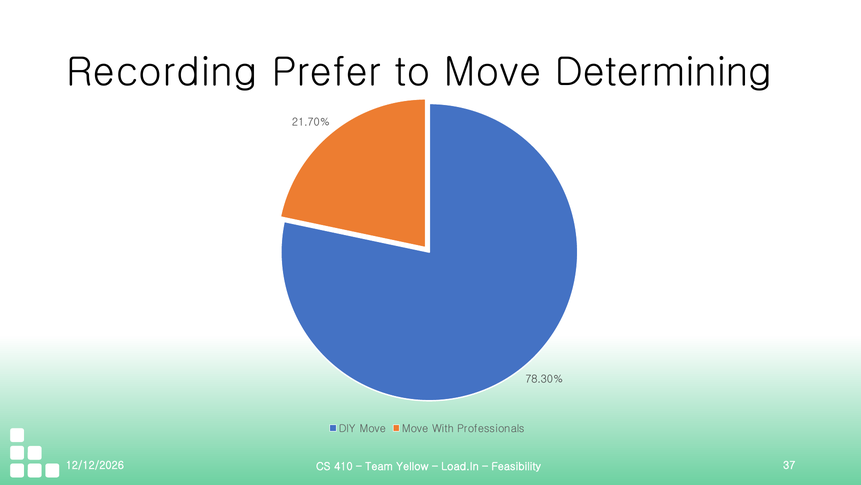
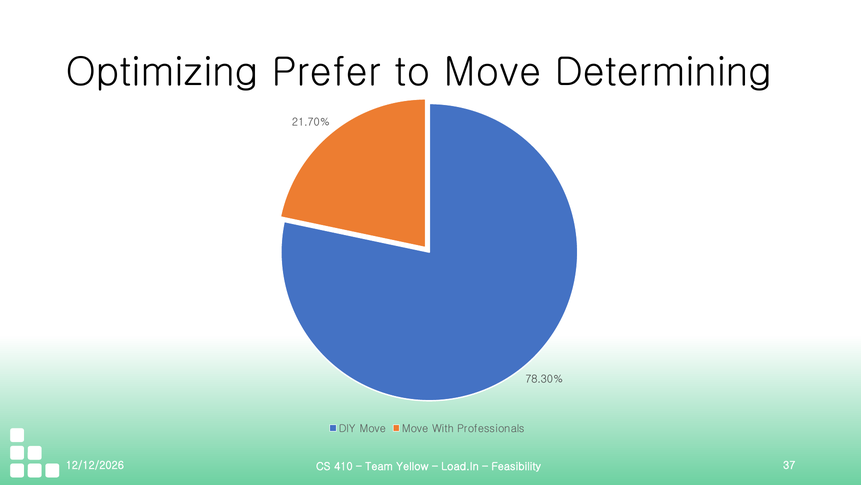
Recording: Recording -> Optimizing
